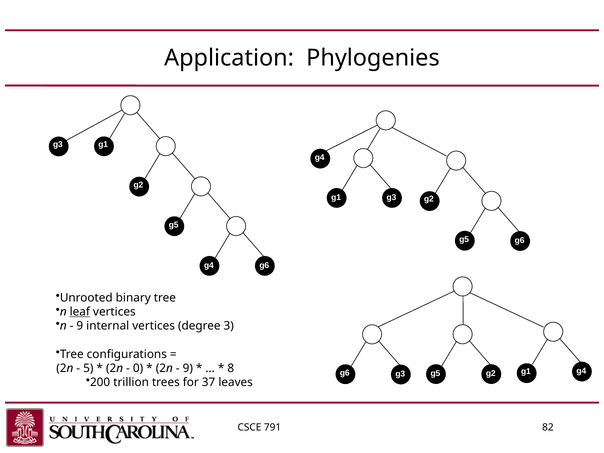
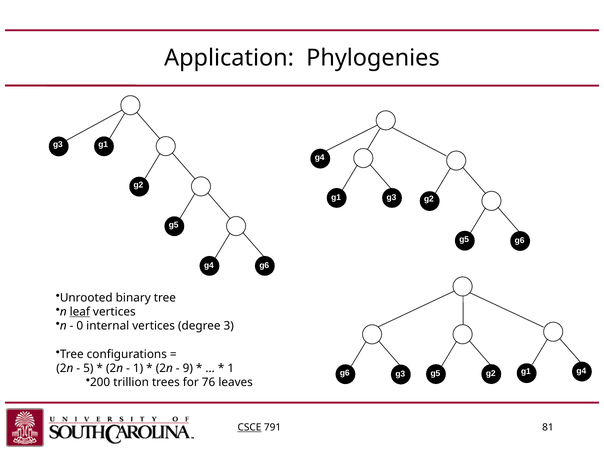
9 at (80, 326): 9 -> 0
0 at (138, 368): 0 -> 1
8 at (231, 368): 8 -> 1
37: 37 -> 76
CSCE underline: none -> present
82: 82 -> 81
